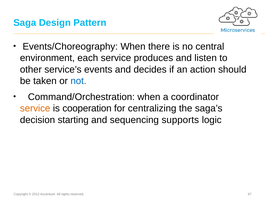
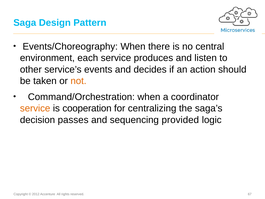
not colour: blue -> orange
starting: starting -> passes
supports: supports -> provided
